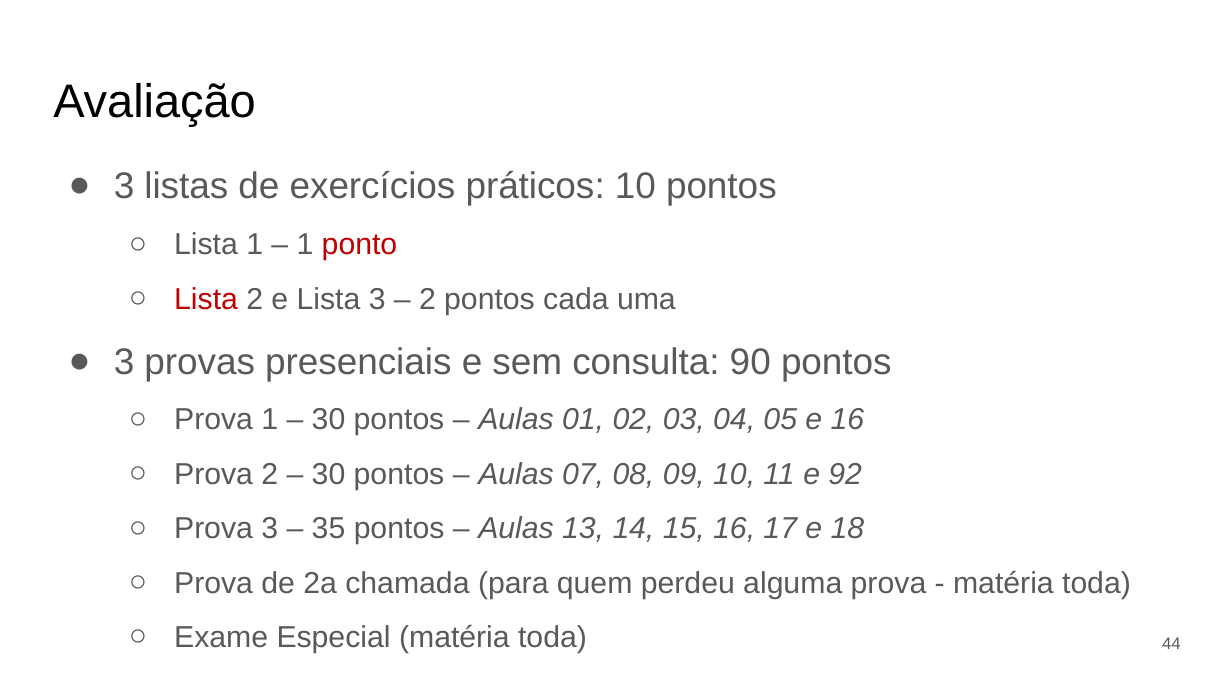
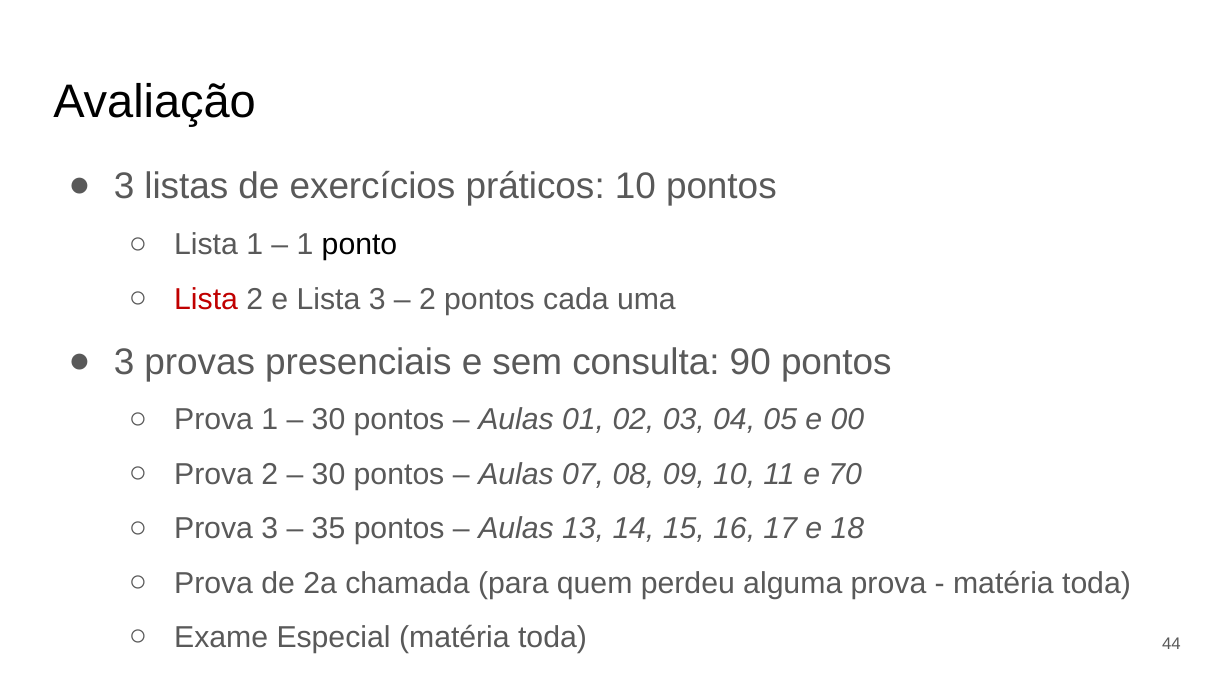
ponto colour: red -> black
e 16: 16 -> 00
92: 92 -> 70
